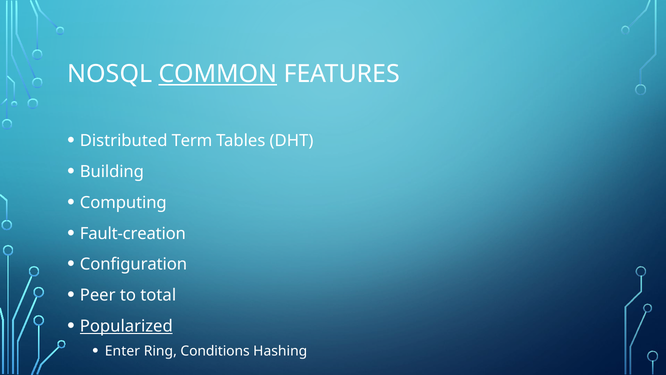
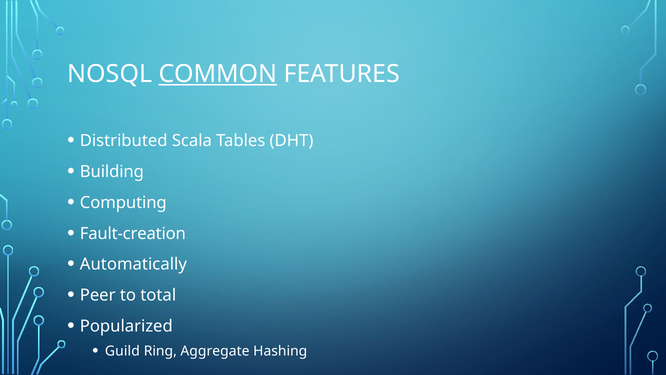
Term: Term -> Scala
Configuration: Configuration -> Automatically
Popularized underline: present -> none
Enter: Enter -> Guild
Conditions: Conditions -> Aggregate
